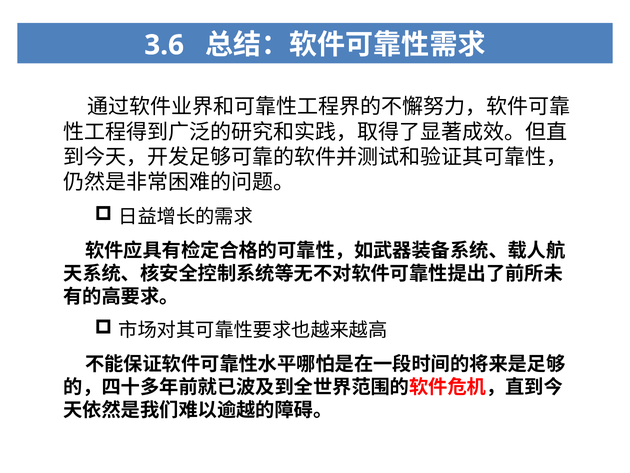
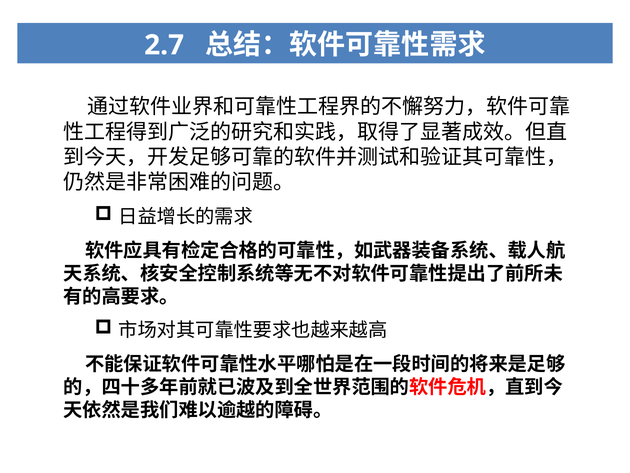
3.6: 3.6 -> 2.7
